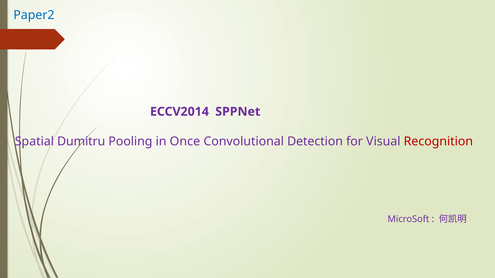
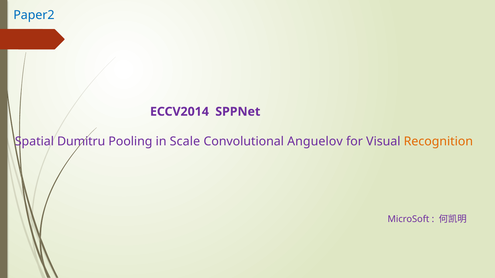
Once: Once -> Scale
Detection: Detection -> Anguelov
Recognition colour: red -> orange
